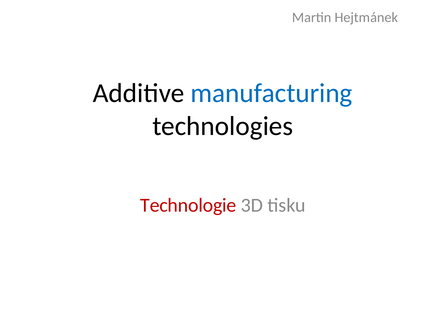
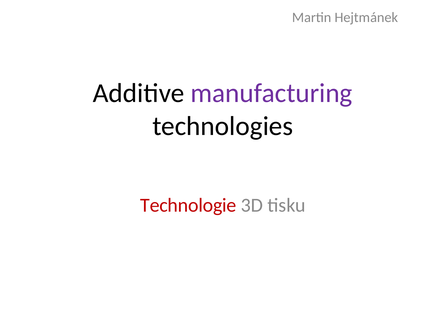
manufacturing colour: blue -> purple
